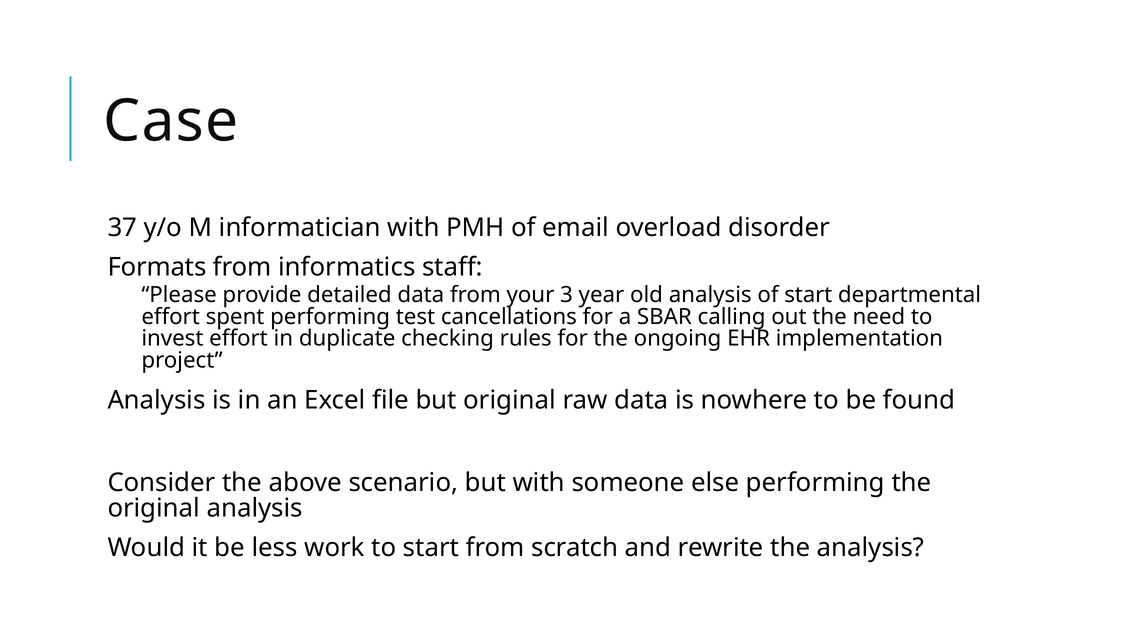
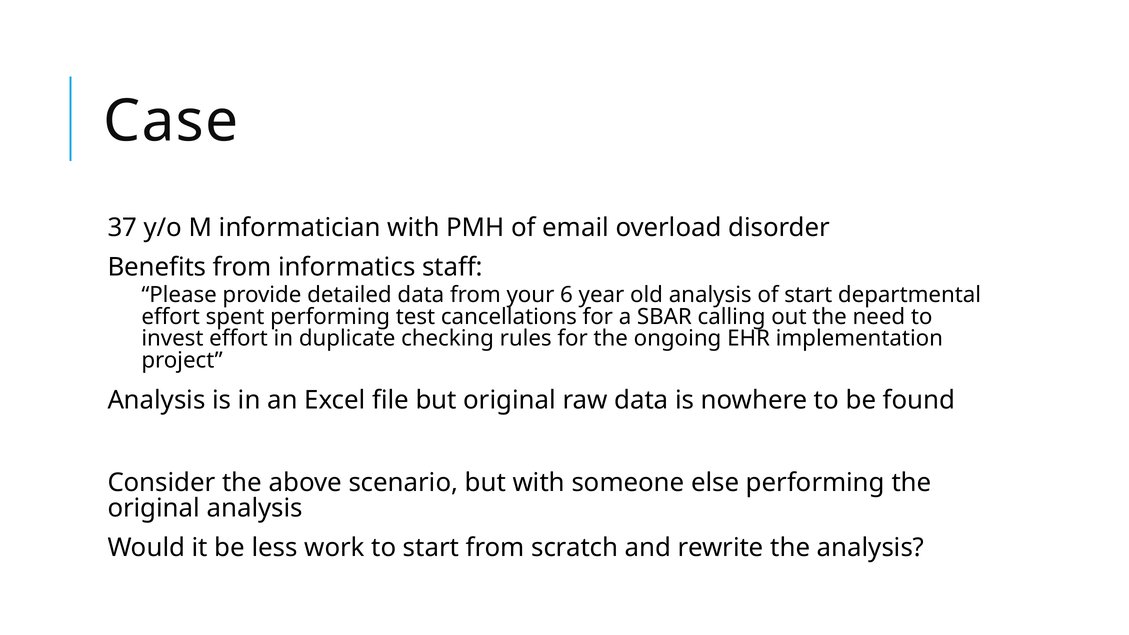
Formats: Formats -> Benefits
3: 3 -> 6
